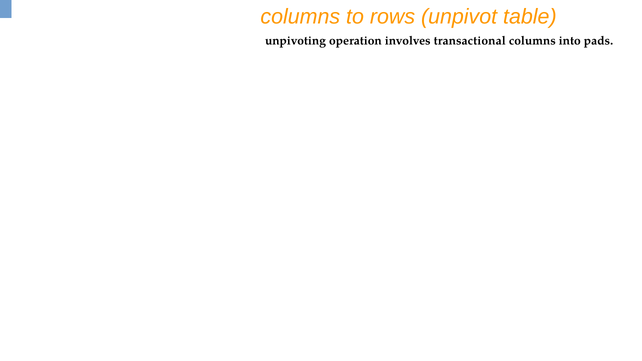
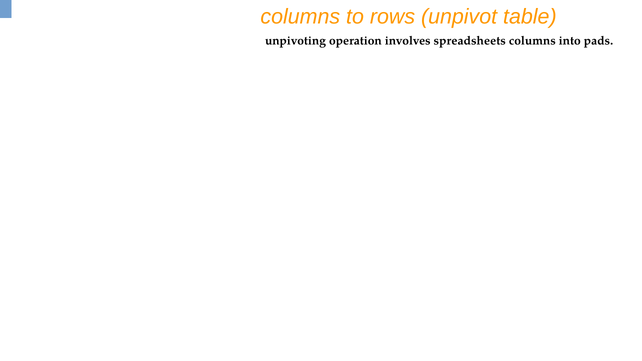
transactional: transactional -> spreadsheets
